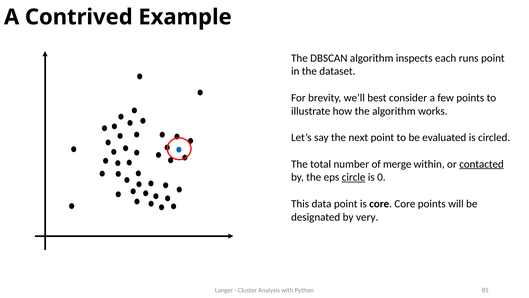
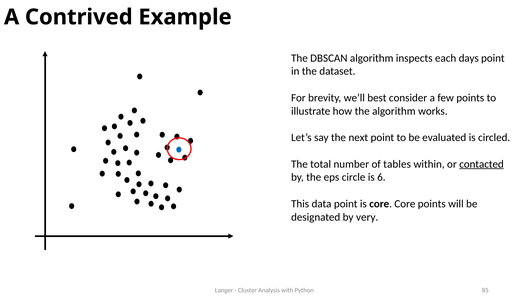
runs: runs -> days
merge: merge -> tables
circle underline: present -> none
0: 0 -> 6
